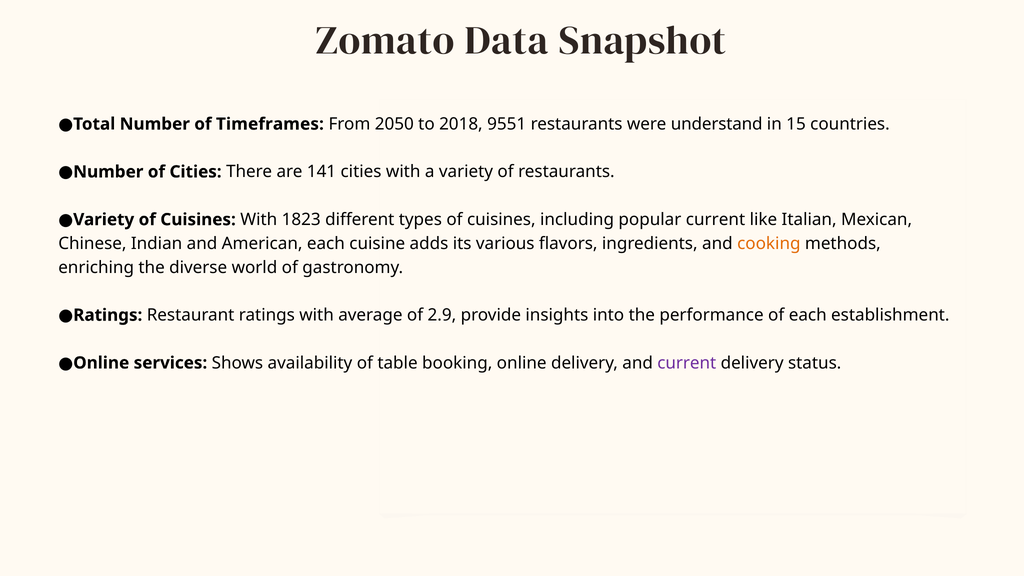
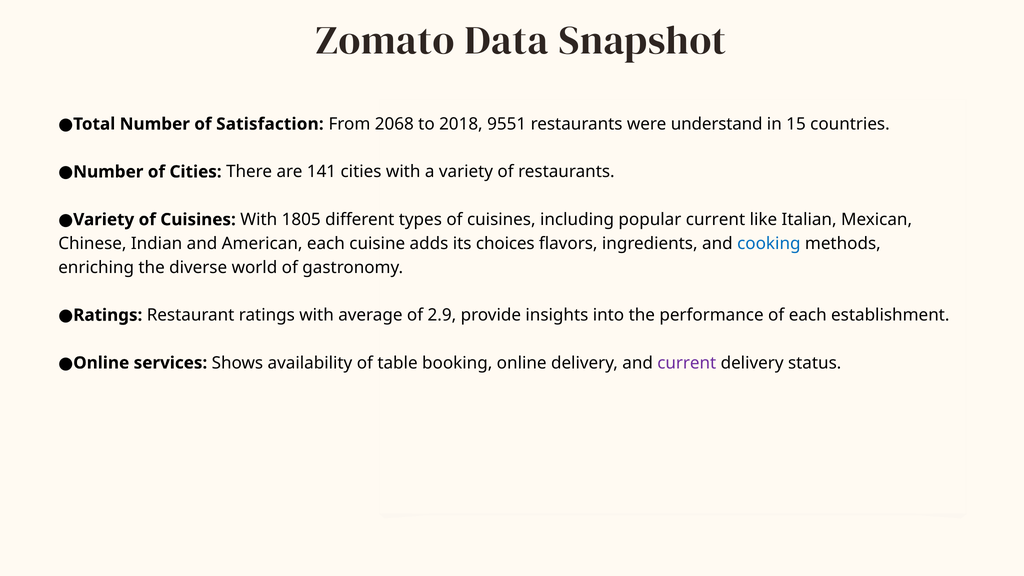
Timeframes: Timeframes -> Satisfaction
2050: 2050 -> 2068
1823: 1823 -> 1805
various: various -> choices
cooking colour: orange -> blue
